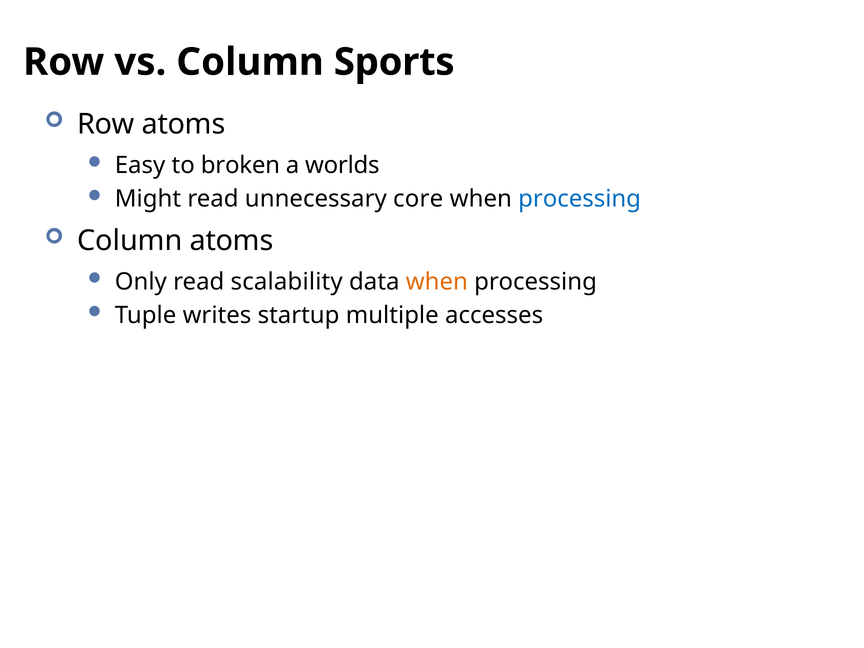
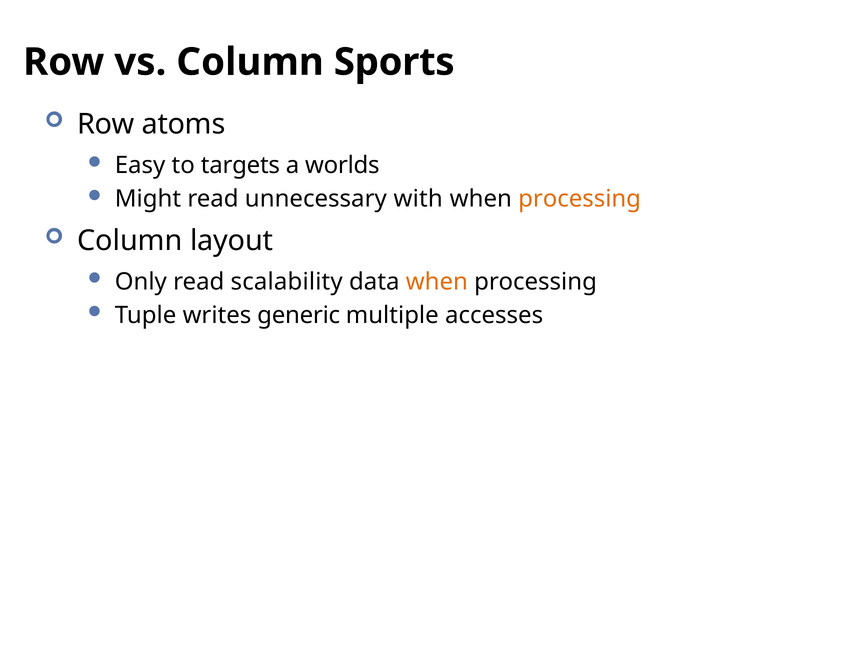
broken: broken -> targets
core: core -> with
processing at (580, 199) colour: blue -> orange
Column atoms: atoms -> layout
startup: startup -> generic
